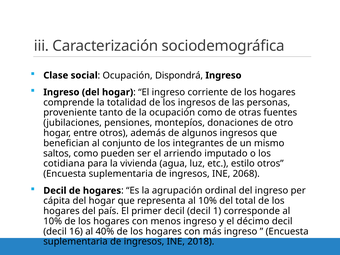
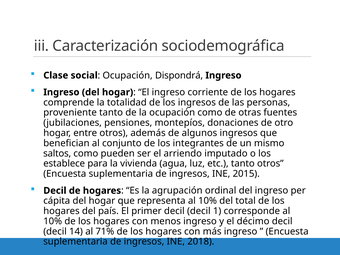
cotidiana: cotidiana -> establece
etc estilo: estilo -> tanto
2068: 2068 -> 2015
16: 16 -> 14
40%: 40% -> 71%
